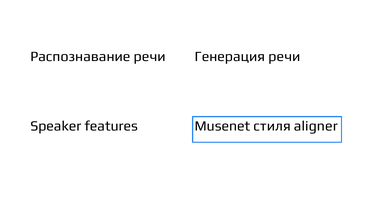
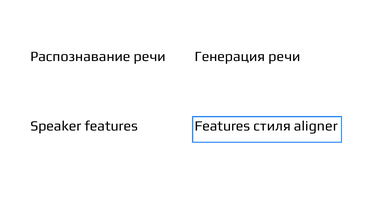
features Musenet: Musenet -> Features
